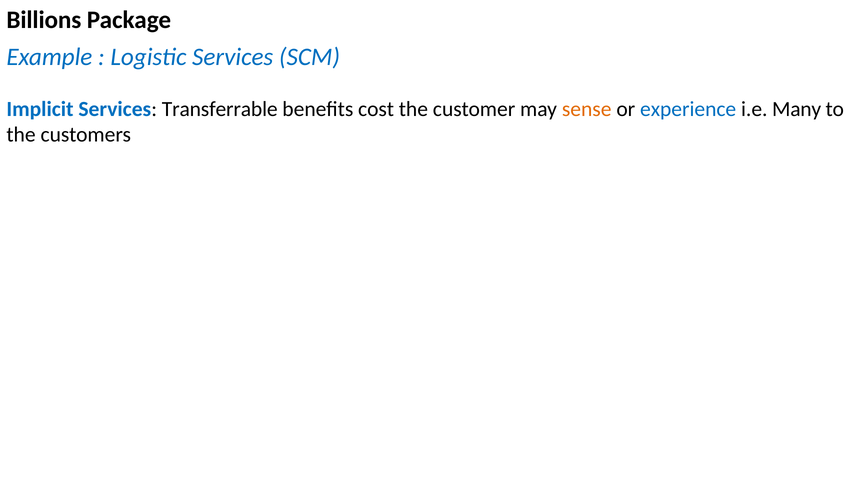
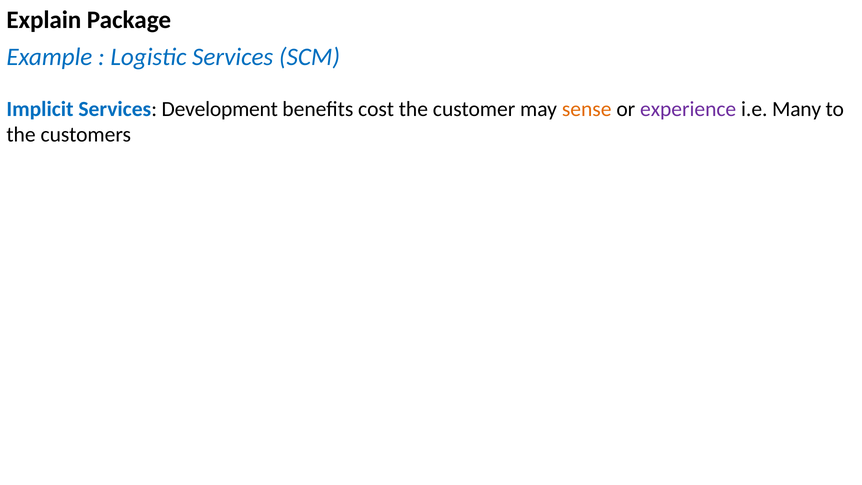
Billions: Billions -> Explain
Transferrable: Transferrable -> Development
experience colour: blue -> purple
